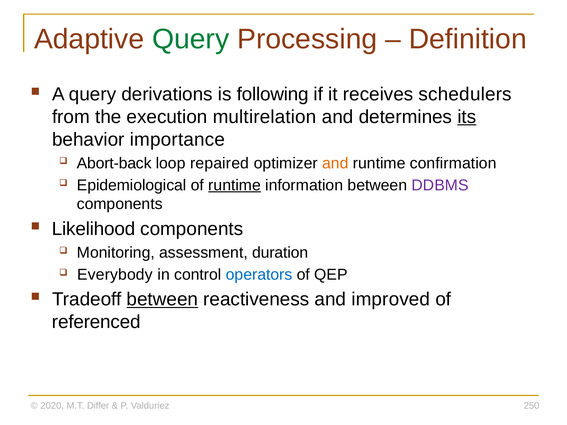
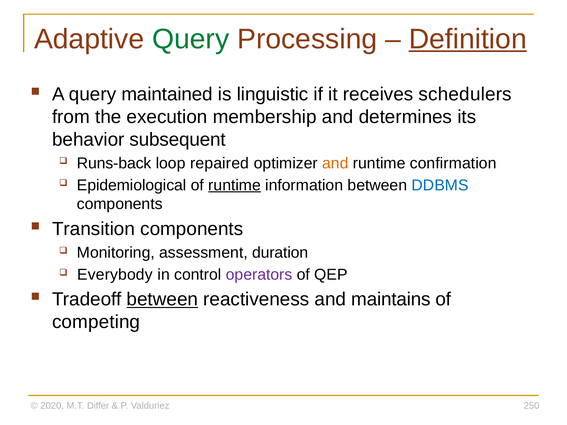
Definition underline: none -> present
derivations: derivations -> maintained
following: following -> linguistic
multirelation: multirelation -> membership
its underline: present -> none
importance: importance -> subsequent
Abort-back: Abort-back -> Runs-back
DDBMS colour: purple -> blue
Likelihood: Likelihood -> Transition
operators colour: blue -> purple
improved: improved -> maintains
referenced: referenced -> competing
